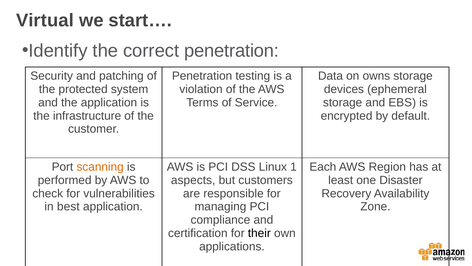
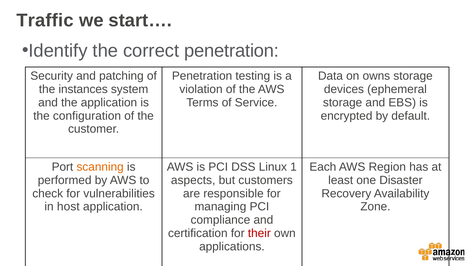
Virtual: Virtual -> Traffic
protected: protected -> instances
infrastructure: infrastructure -> configuration
best: best -> host
their colour: black -> red
